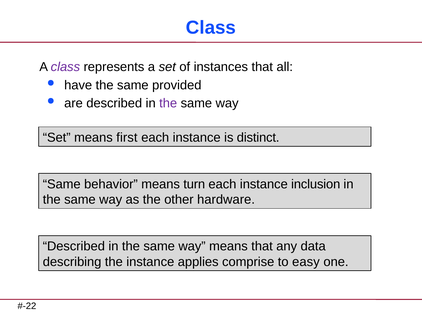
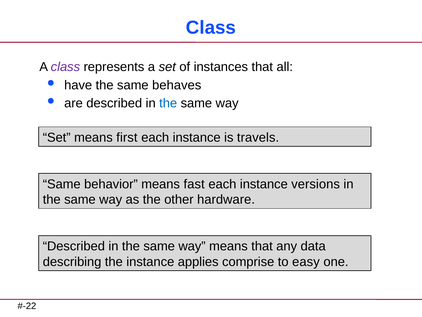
provided: provided -> behaves
the at (168, 103) colour: purple -> blue
distinct: distinct -> travels
turn: turn -> fast
inclusion: inclusion -> versions
